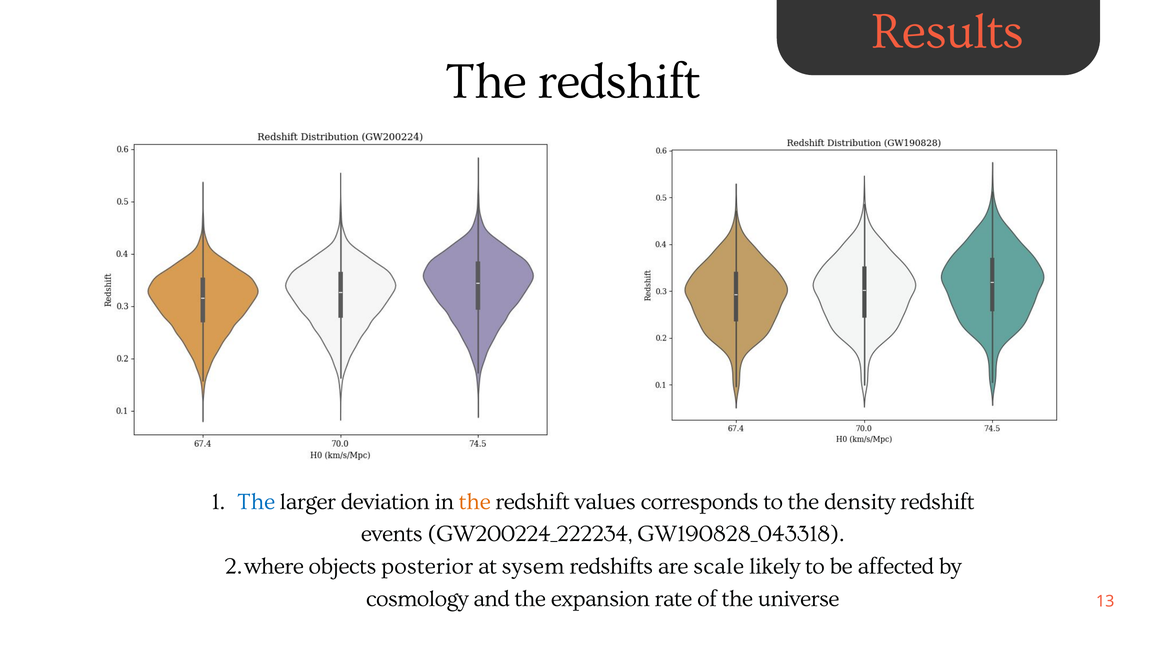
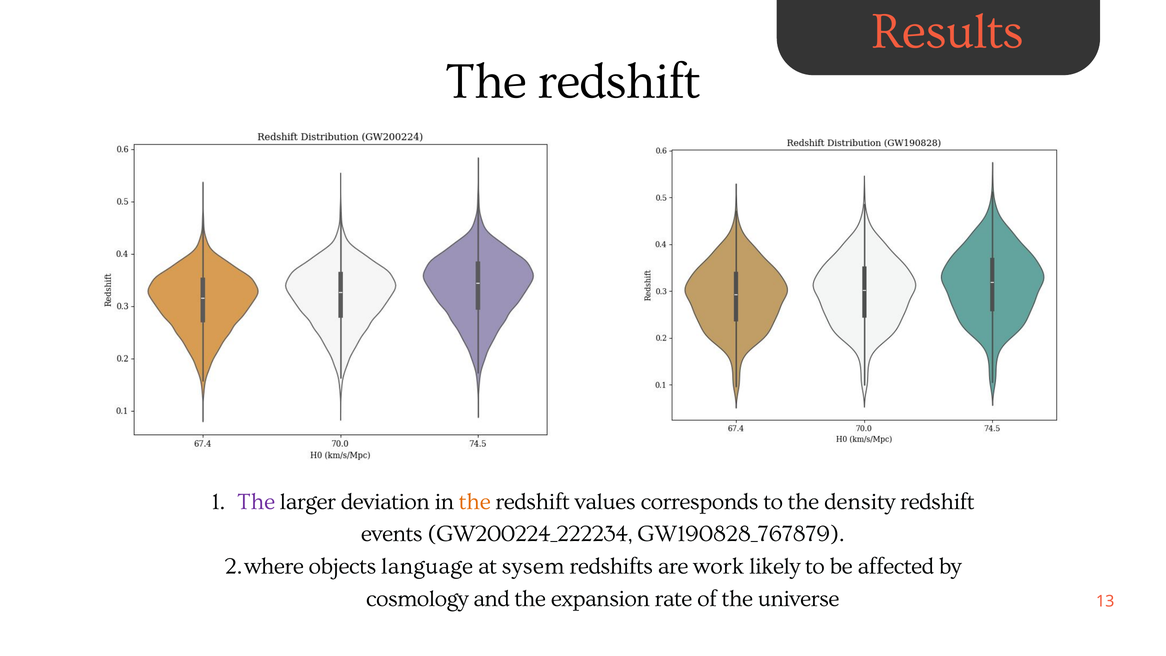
The at (256, 501) colour: blue -> purple
GW190828_043318: GW190828_043318 -> GW190828_767879
posterior: posterior -> language
scale: scale -> work
